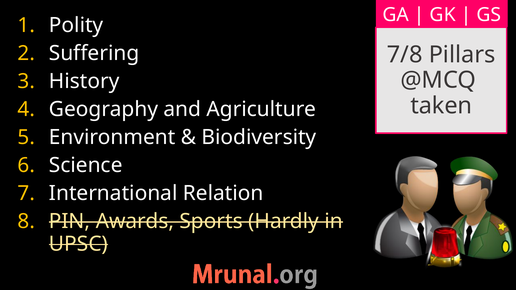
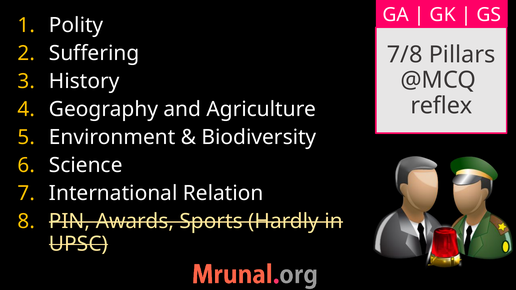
taken: taken -> reflex
